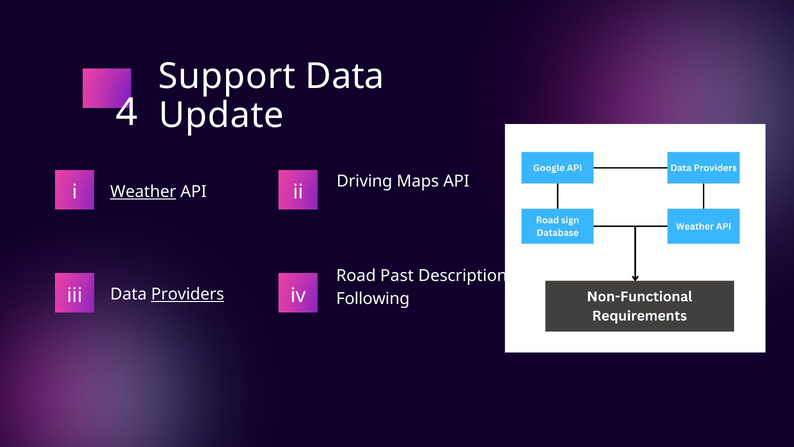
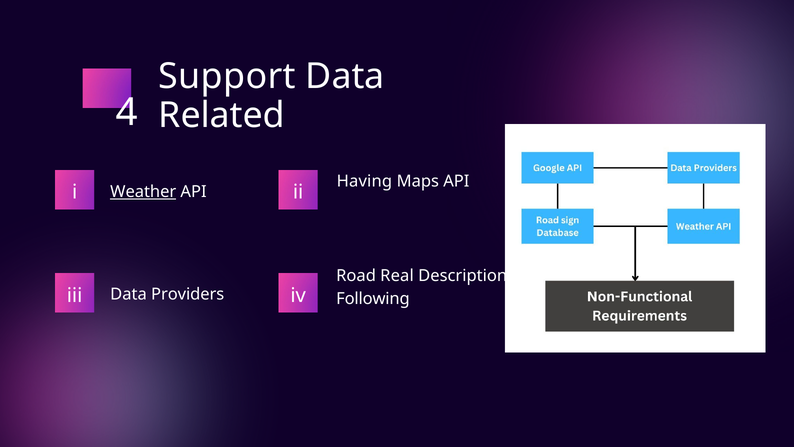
Update: Update -> Related
Driving: Driving -> Having
Past: Past -> Real
Providers underline: present -> none
